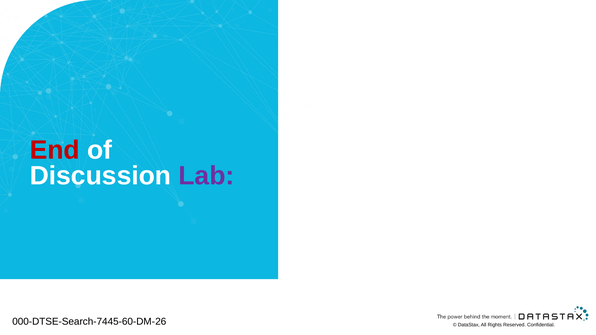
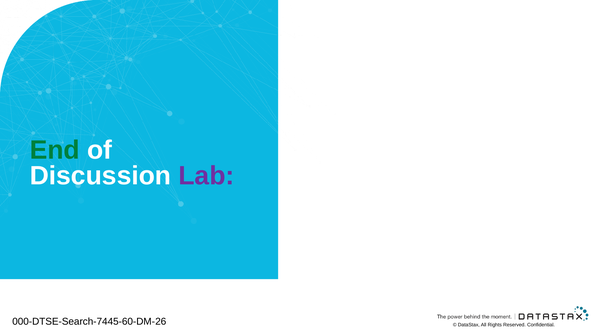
End colour: red -> green
